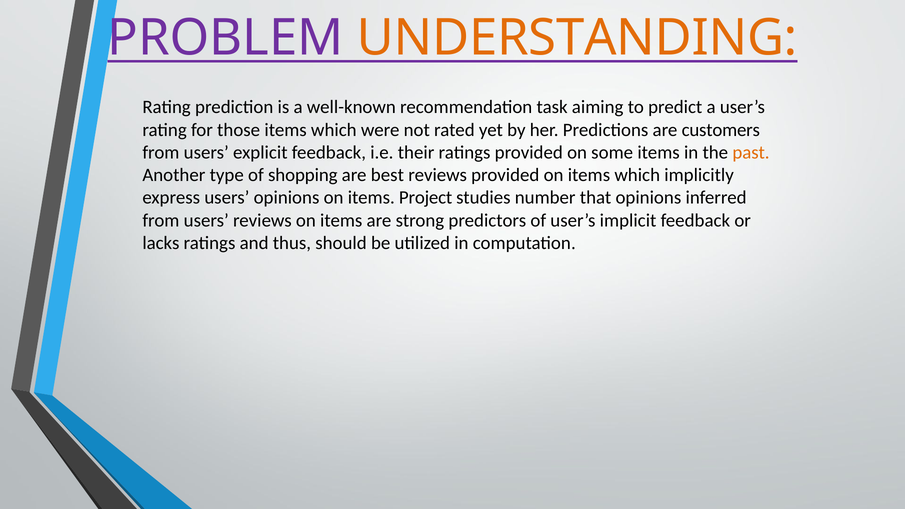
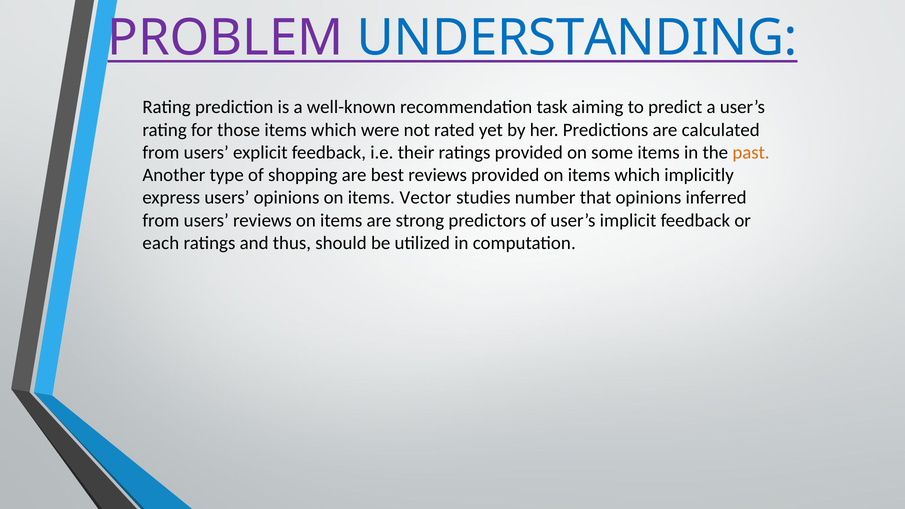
UNDERSTANDING colour: orange -> blue
customers: customers -> calculated
Project: Project -> Vector
lacks: lacks -> each
